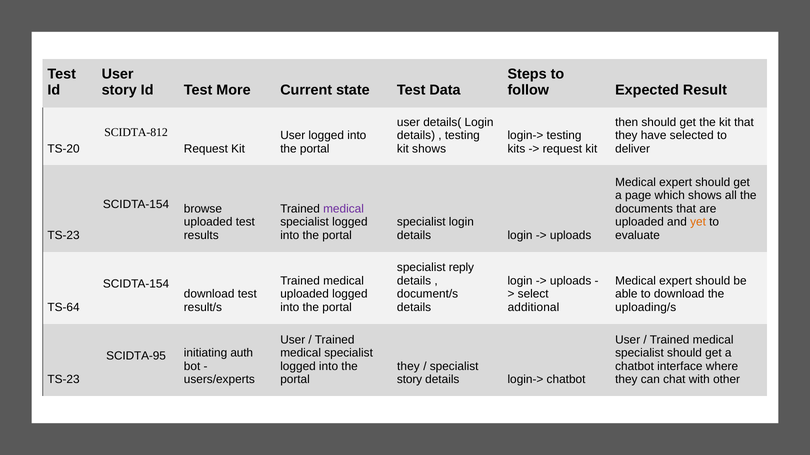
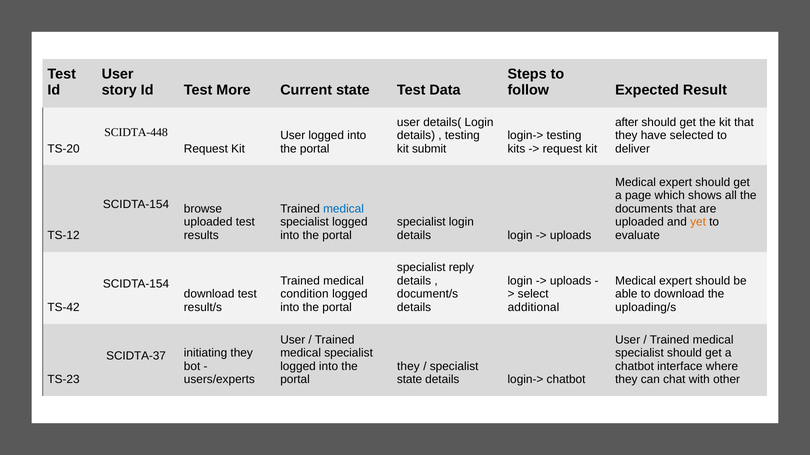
then: then -> after
SCIDTA-812: SCIDTA-812 -> SCIDTA-448
kit shows: shows -> submit
medical at (344, 209) colour: purple -> blue
TS-23 at (64, 236): TS-23 -> TS-12
uploaded at (305, 294): uploaded -> condition
TS-64: TS-64 -> TS-42
SCIDTA-95: SCIDTA-95 -> SCIDTA-37
initiating auth: auth -> they
story at (410, 380): story -> state
